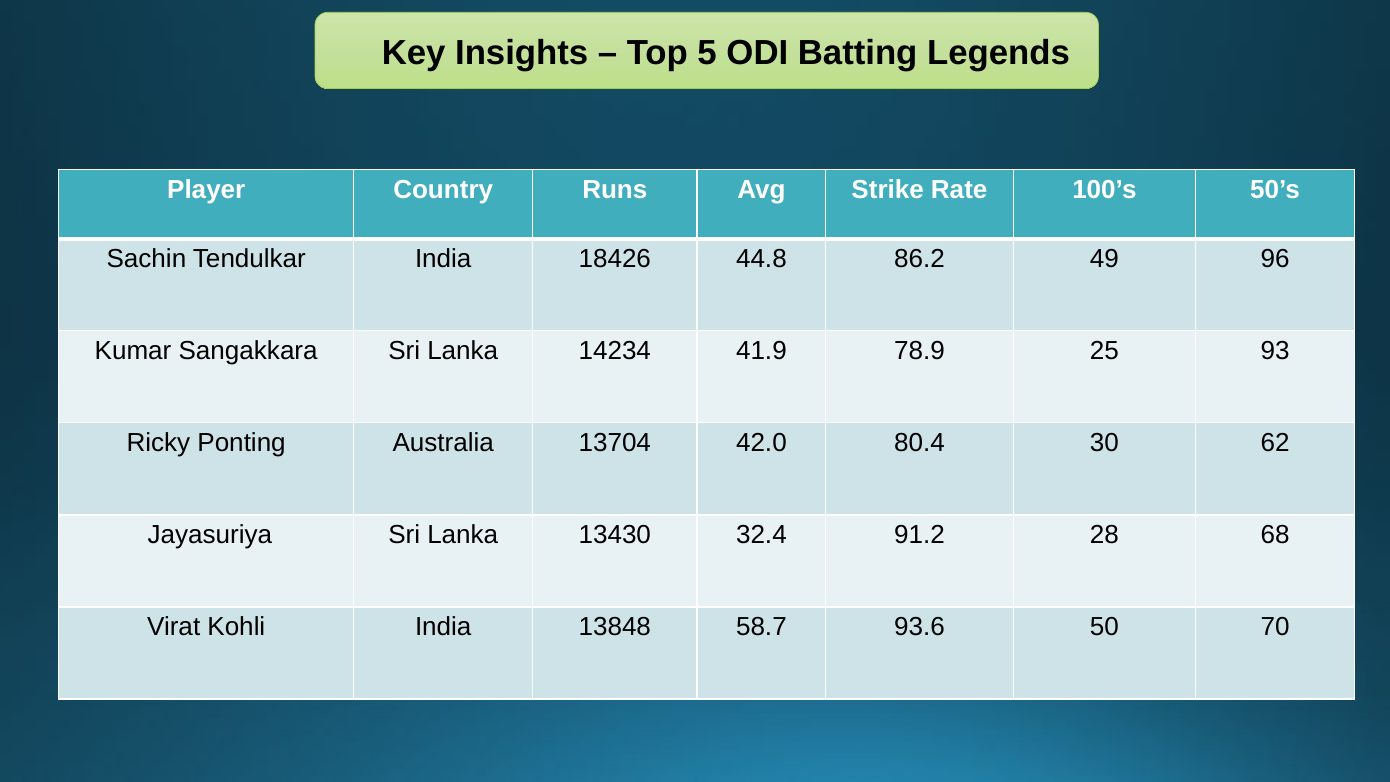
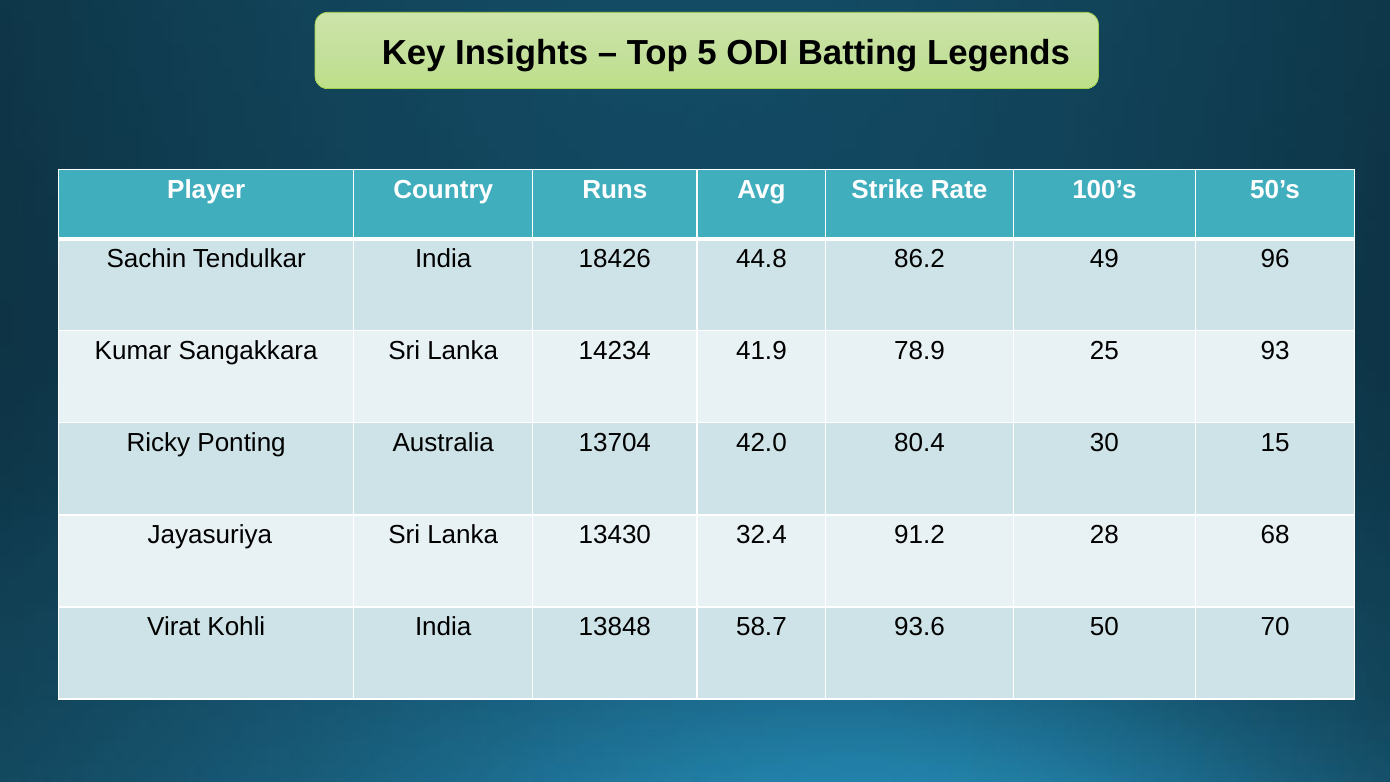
62: 62 -> 15
